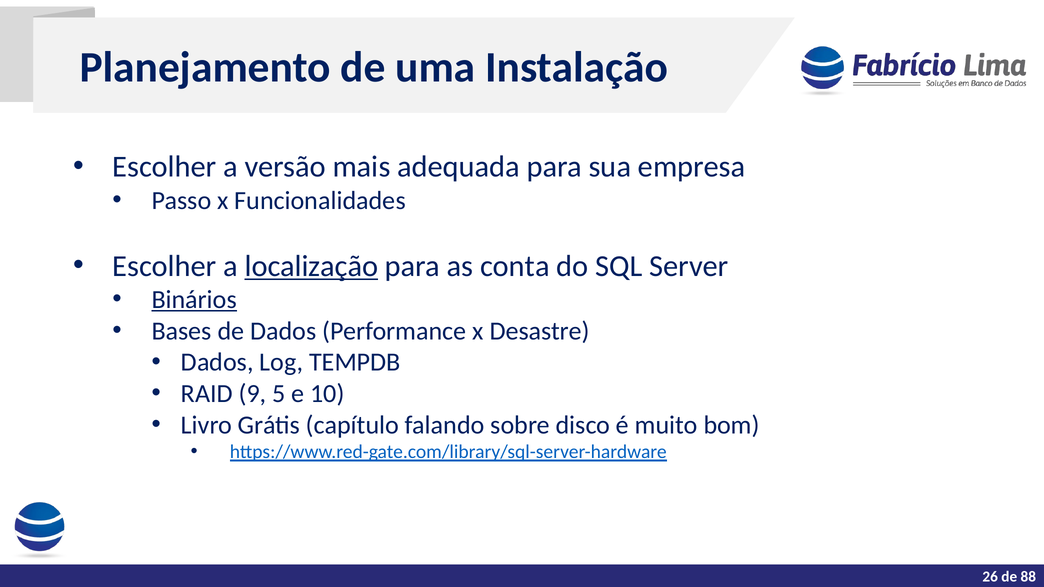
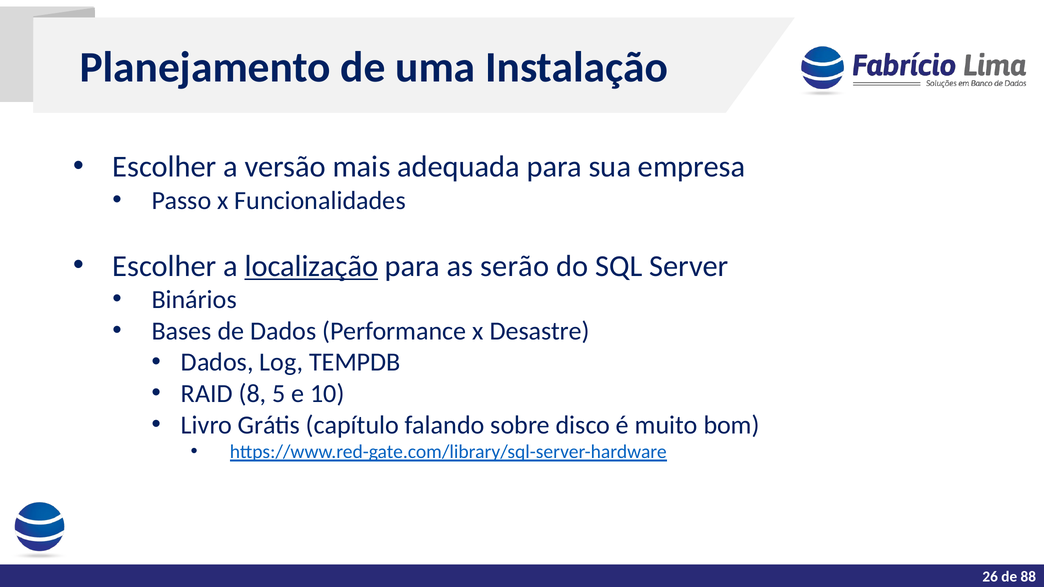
conta: conta -> serão
Binários underline: present -> none
9: 9 -> 8
